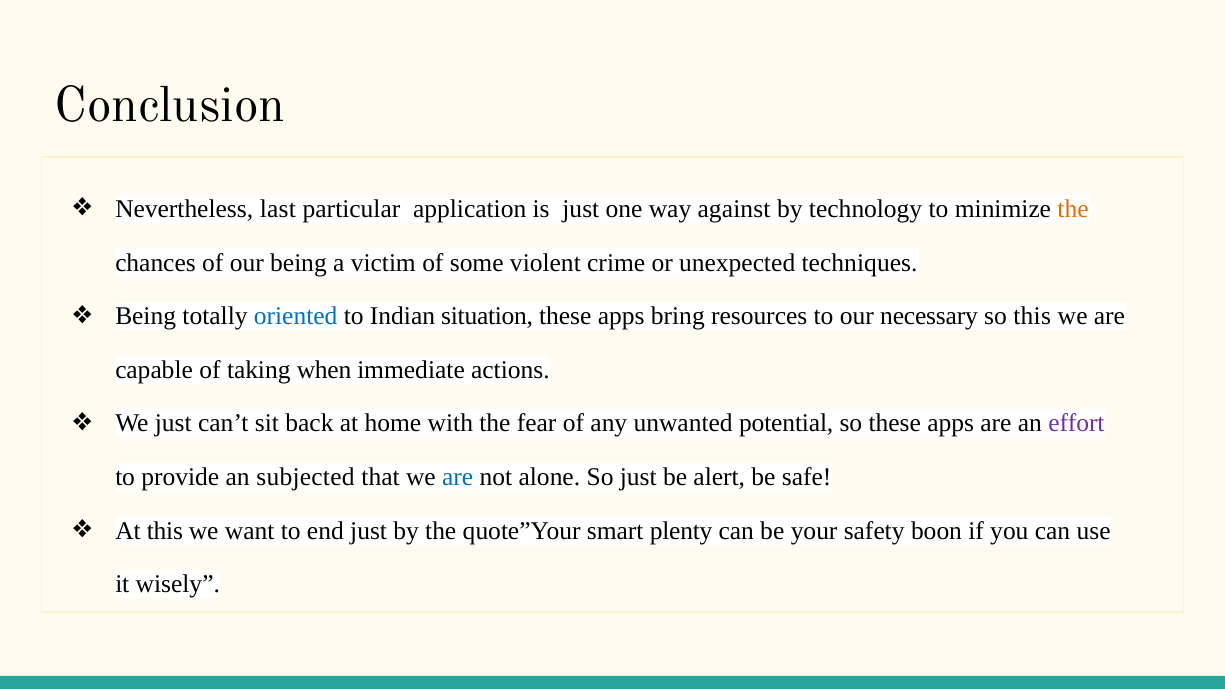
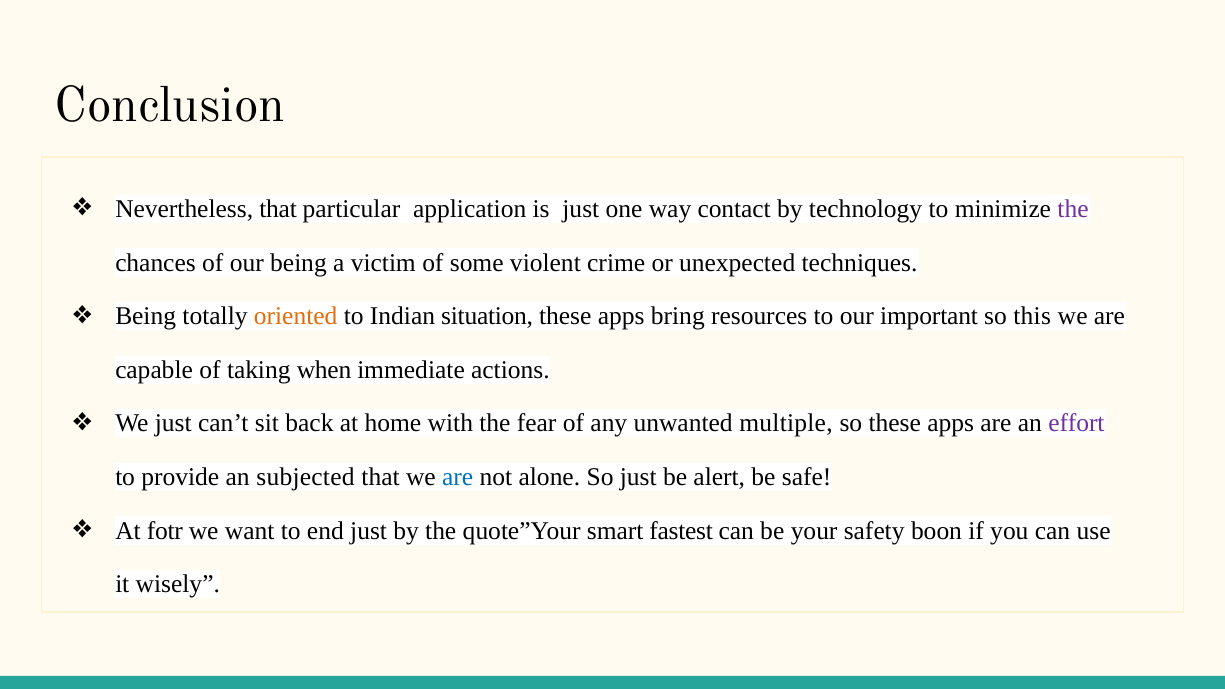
Nevertheless last: last -> that
against: against -> contact
the at (1073, 209) colour: orange -> purple
oriented colour: blue -> orange
necessary: necessary -> important
potential: potential -> multiple
At this: this -> fotr
plenty: plenty -> fastest
